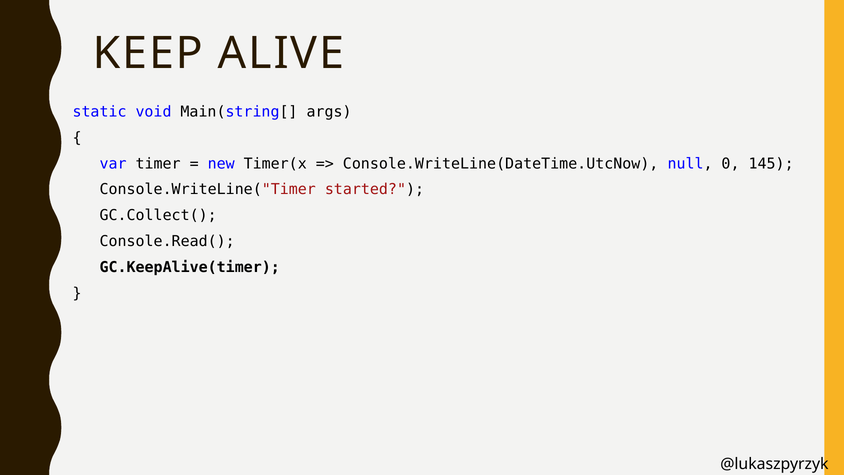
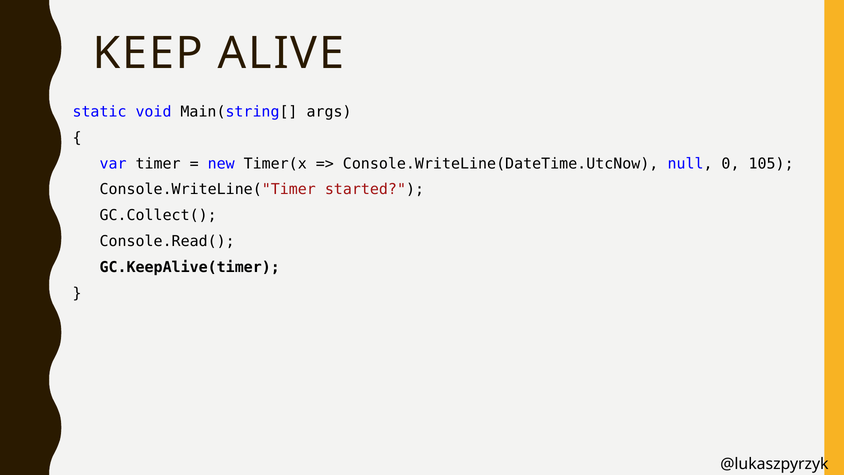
145: 145 -> 105
